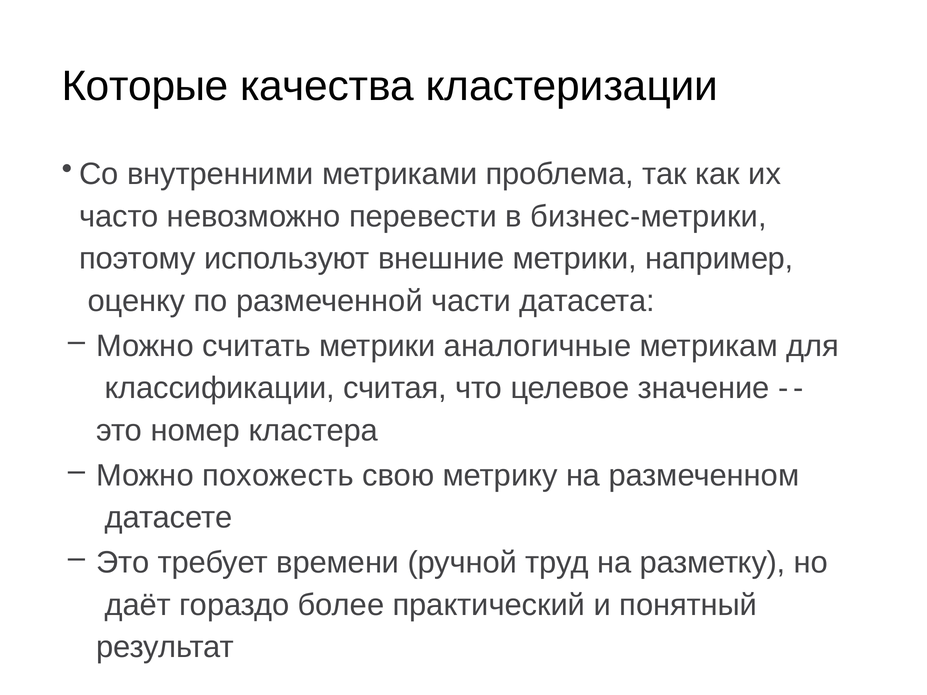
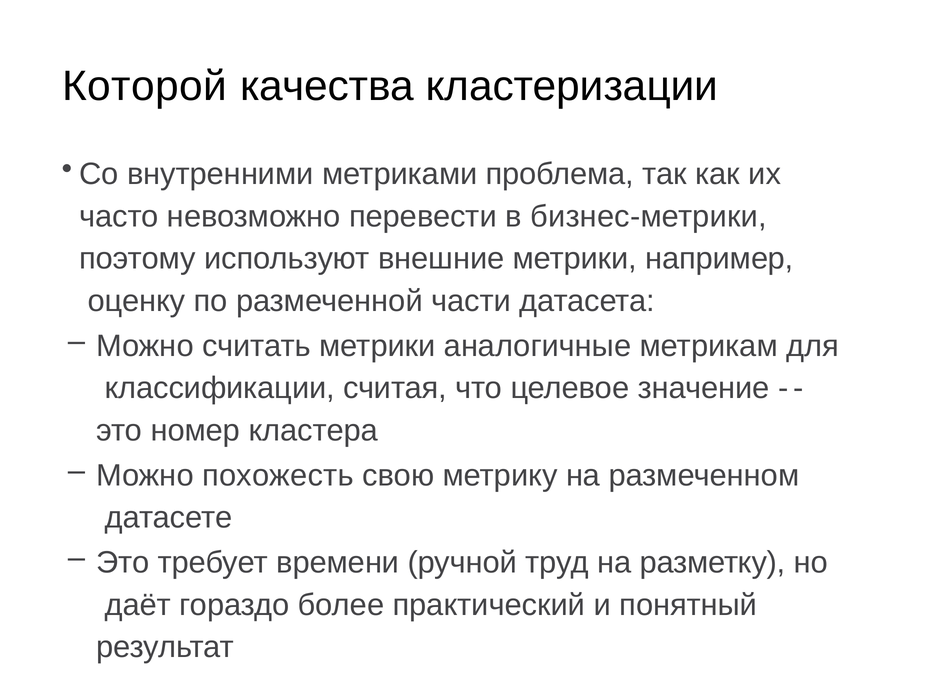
Которые: Которые -> Которой
